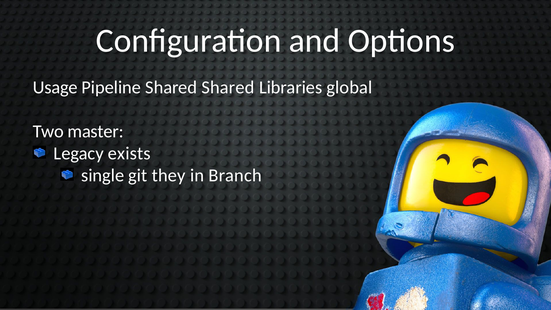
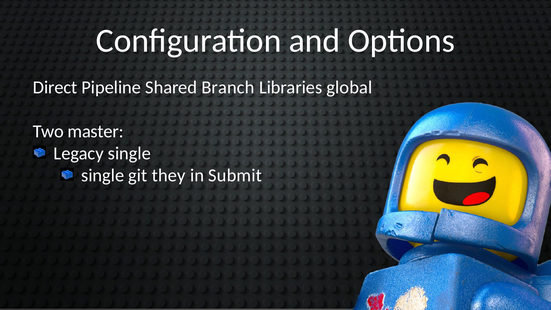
Usage: Usage -> Direct
Shared Shared: Shared -> Branch
Legacy exists: exists -> single
Branch: Branch -> Submit
